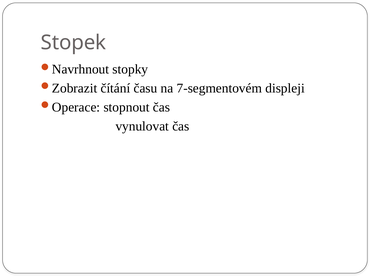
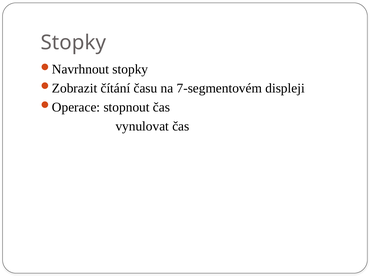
Stopek at (73, 43): Stopek -> Stopky
